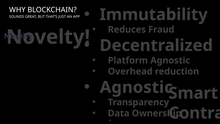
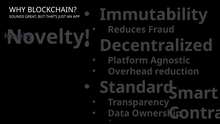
Agnostic at (136, 87): Agnostic -> Standard
